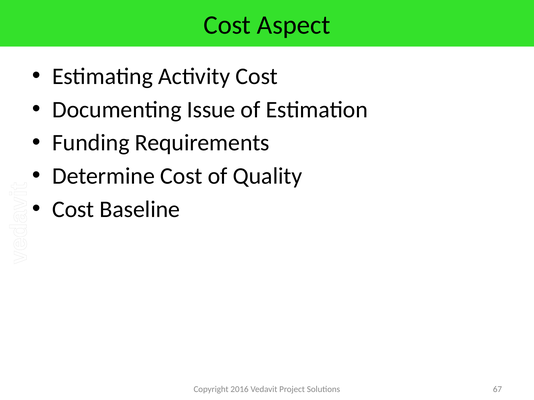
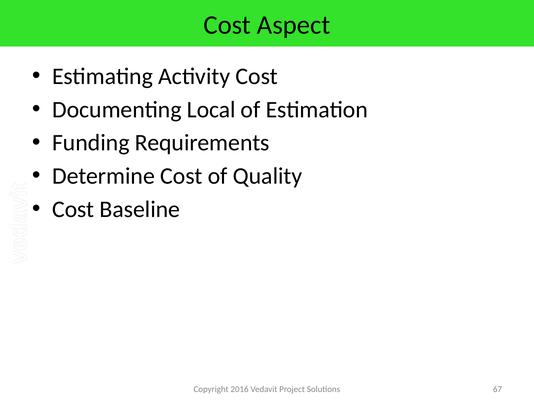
Issue: Issue -> Local
